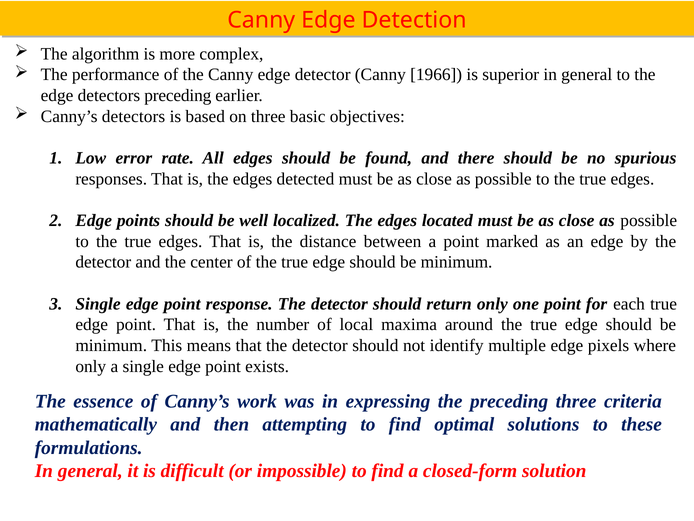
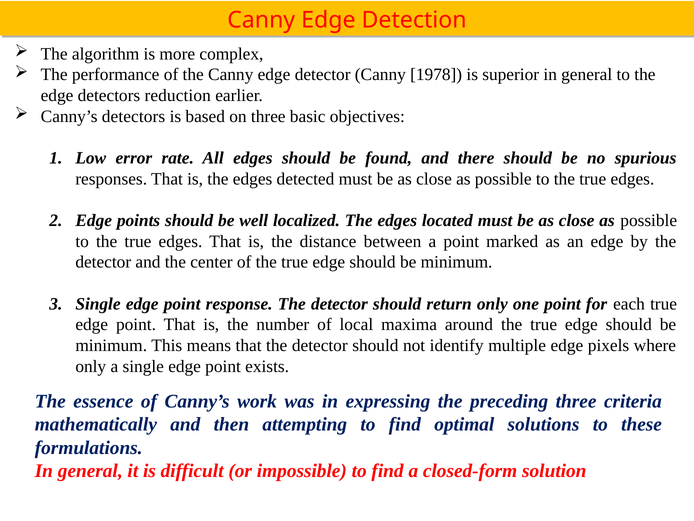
1966: 1966 -> 1978
detectors preceding: preceding -> reduction
